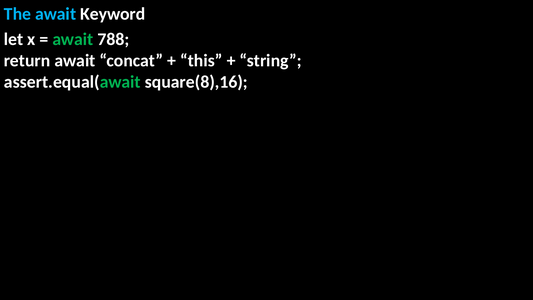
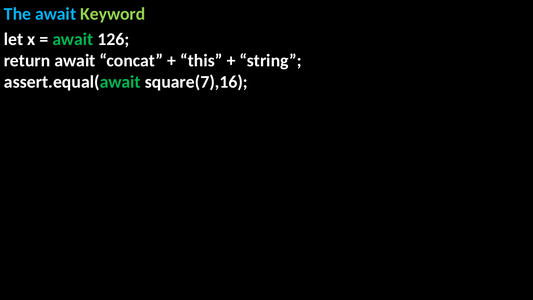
Keyword colour: white -> light green
788: 788 -> 126
square(8),16: square(8),16 -> square(7),16
